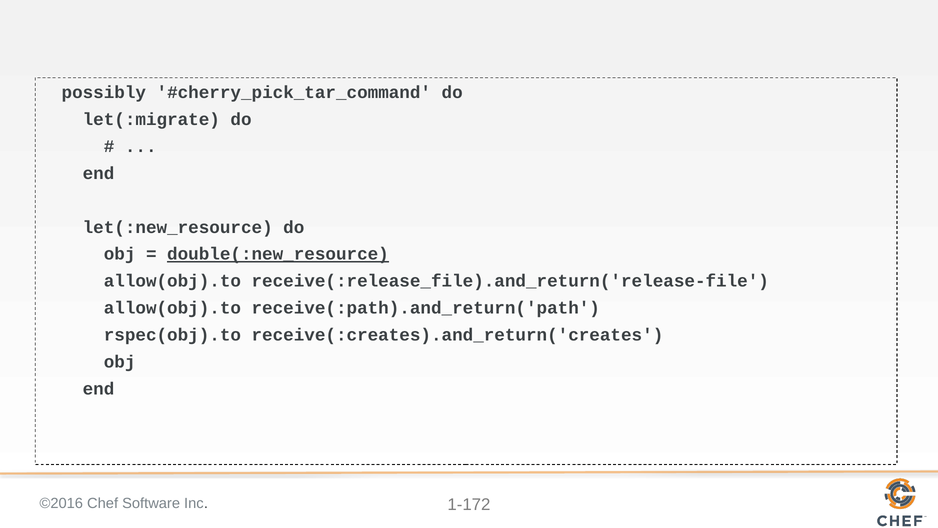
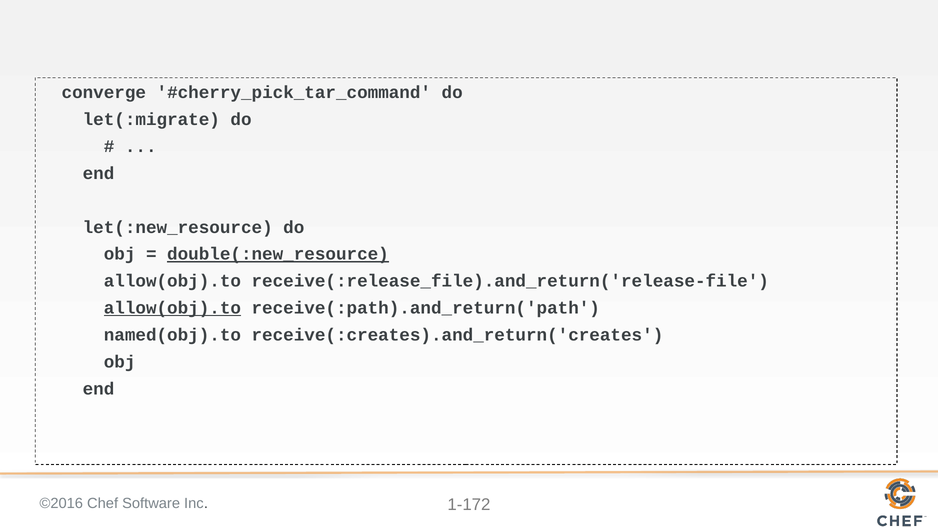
possibly: possibly -> converge
allow(obj).to at (172, 308) underline: none -> present
rspec(obj).to: rspec(obj).to -> named(obj).to
